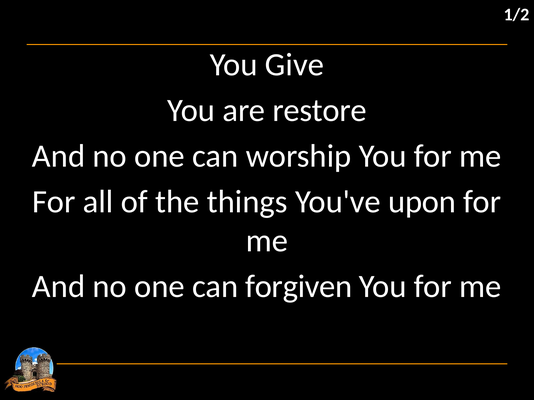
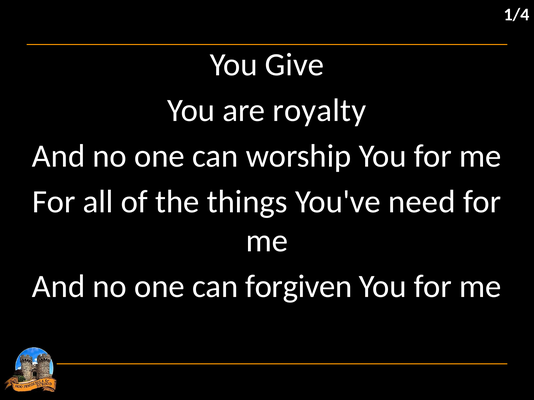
1/2: 1/2 -> 1/4
restore: restore -> royalty
upon: upon -> need
